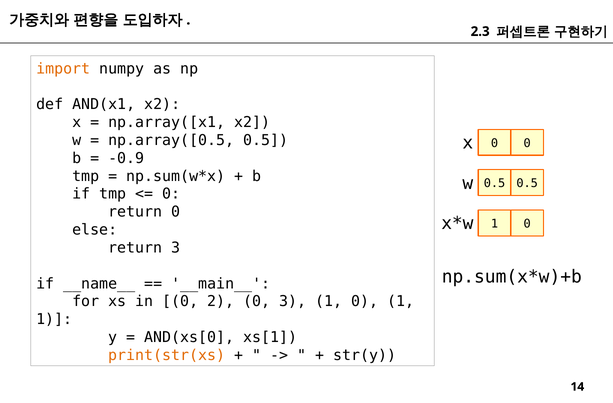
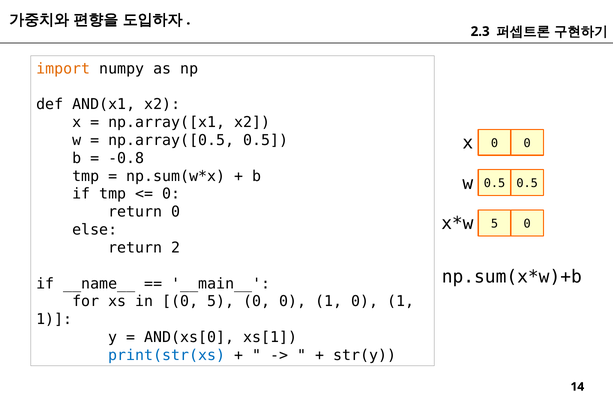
-0.9: -0.9 -> -0.8
1 at (495, 224): 1 -> 5
return 3: 3 -> 2
0 2: 2 -> 5
3 at (293, 301): 3 -> 0
print(str(xs colour: orange -> blue
